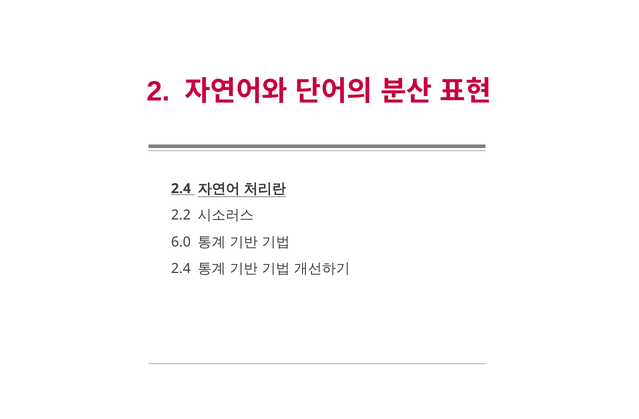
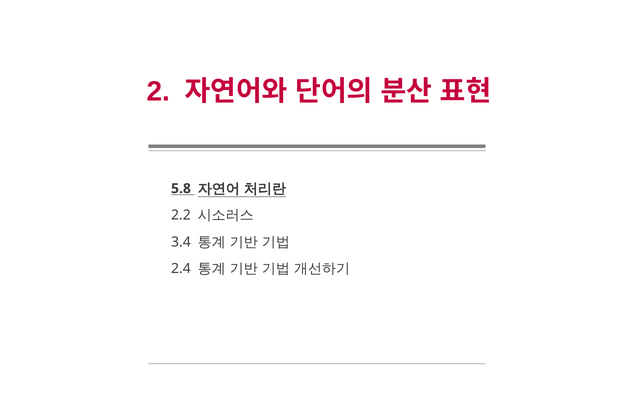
2.4 at (181, 189): 2.4 -> 5.8
6.0: 6.0 -> 3.4
